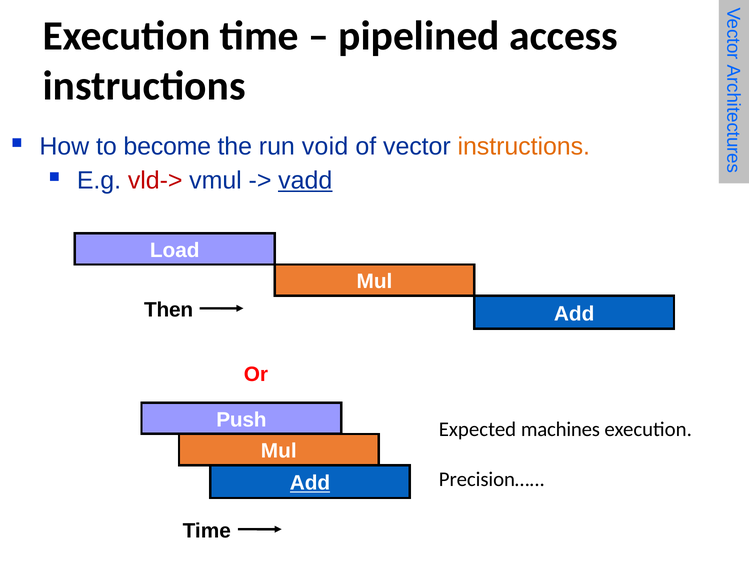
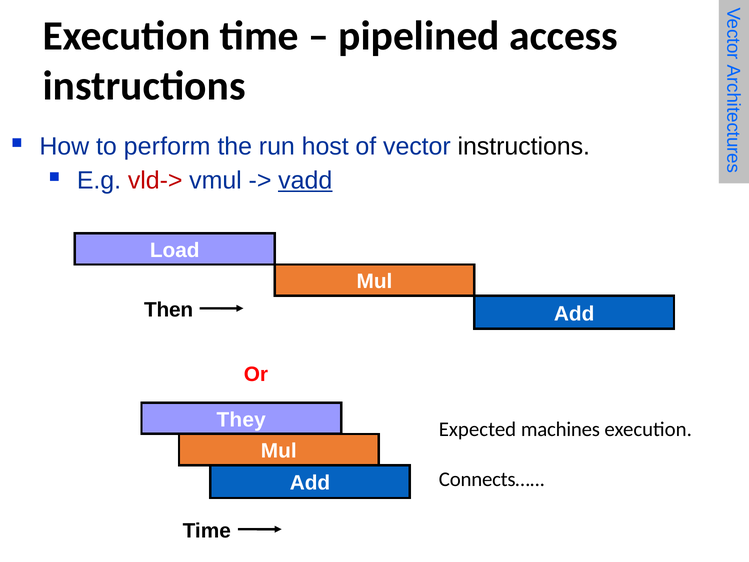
become: become -> perform
void: void -> host
instructions at (524, 146) colour: orange -> black
Push: Push -> They
Precision…: Precision… -> Connects…
Add at (310, 483) underline: present -> none
